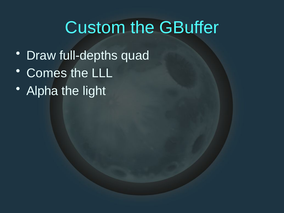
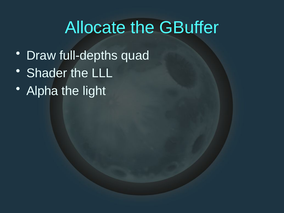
Custom: Custom -> Allocate
Comes: Comes -> Shader
